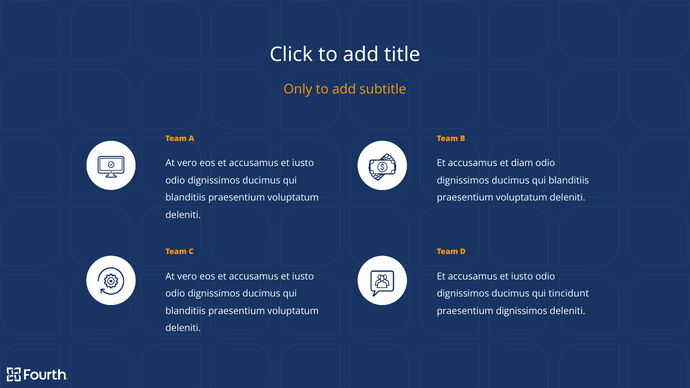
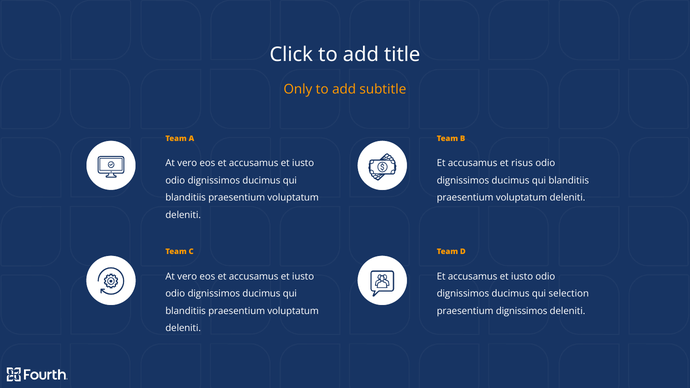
diam: diam -> risus
tincidunt: tincidunt -> selection
